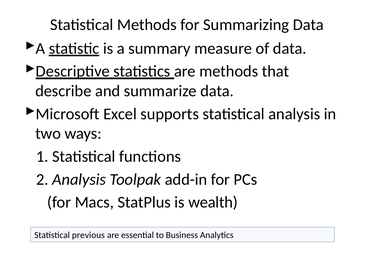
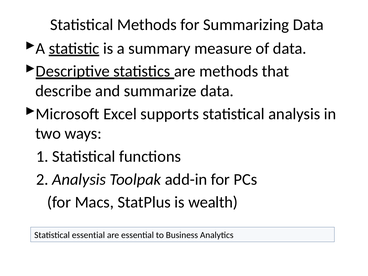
Statistical previous: previous -> essential
